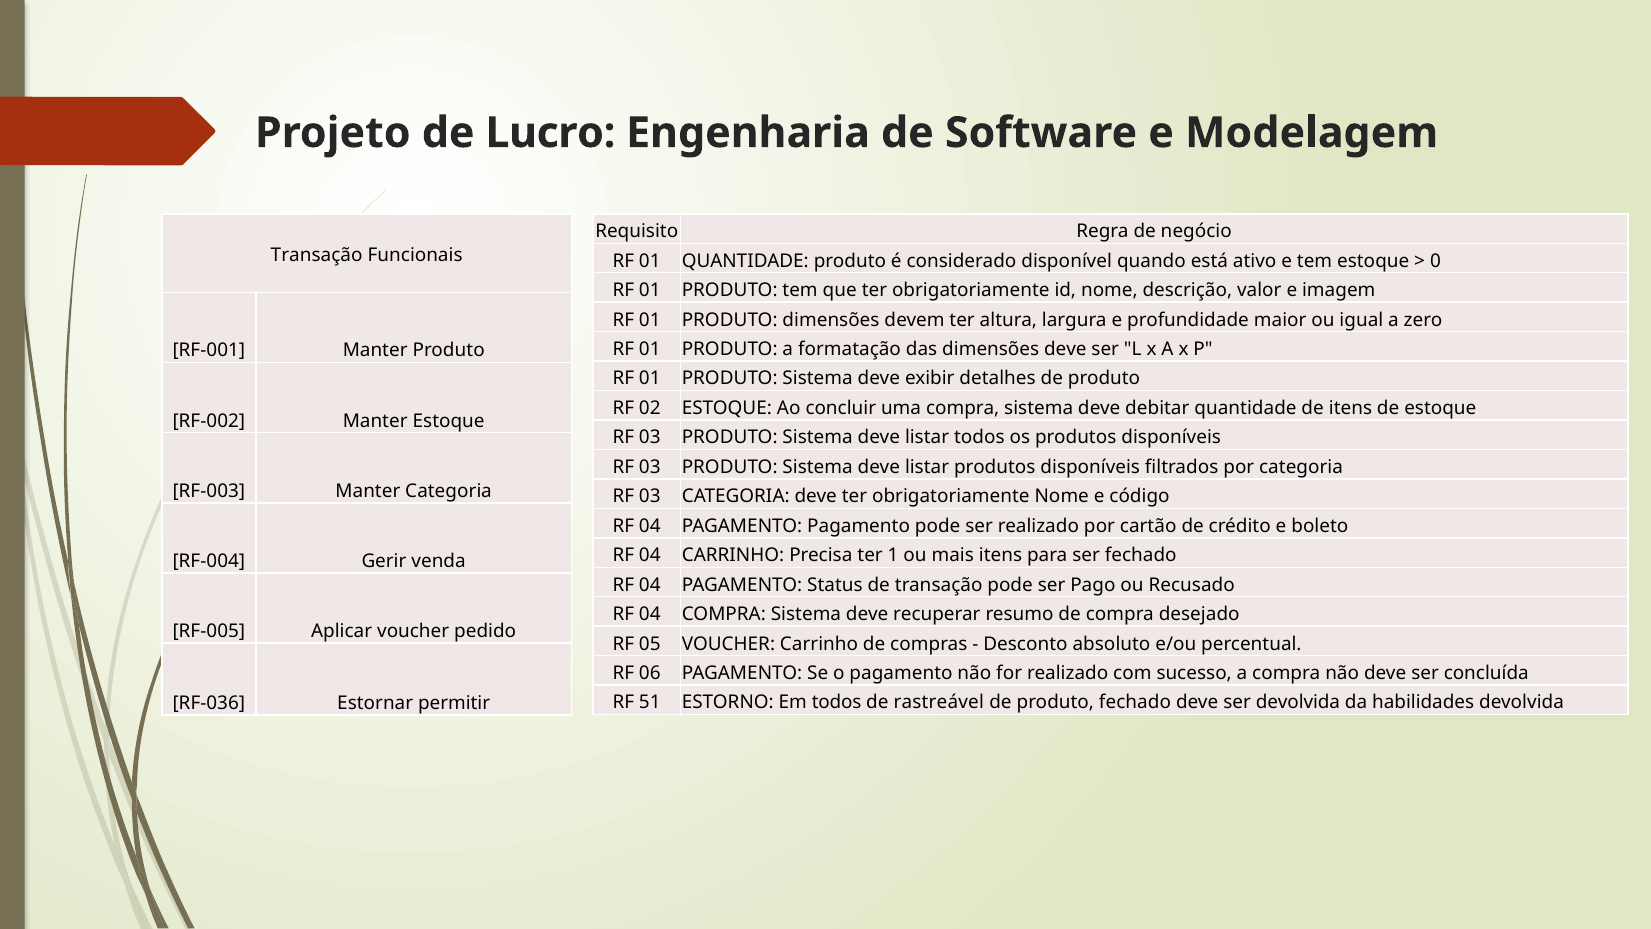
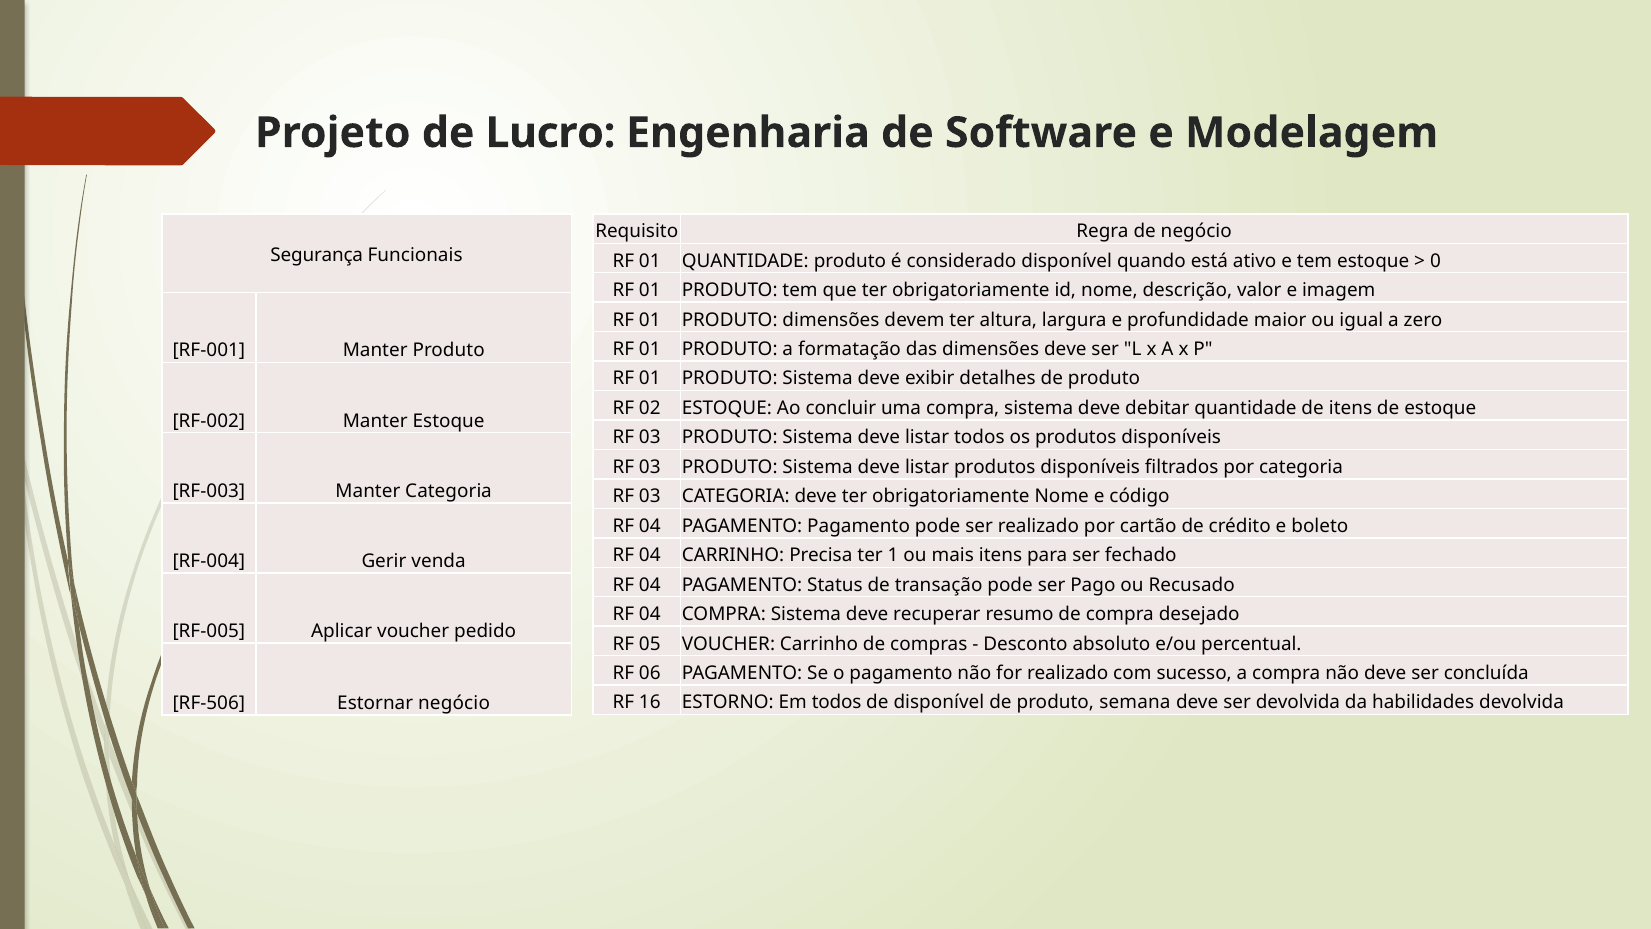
Transação at (317, 255): Transação -> Segurança
51: 51 -> 16
de rastreável: rastreável -> disponível
produto fechado: fechado -> semana
RF-036: RF-036 -> RF-506
Estornar permitir: permitir -> negócio
